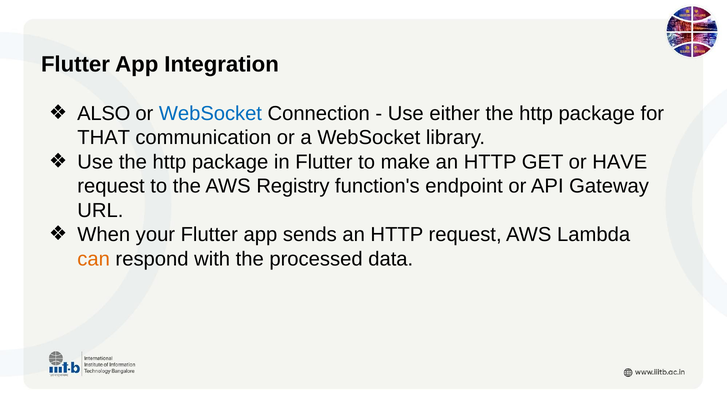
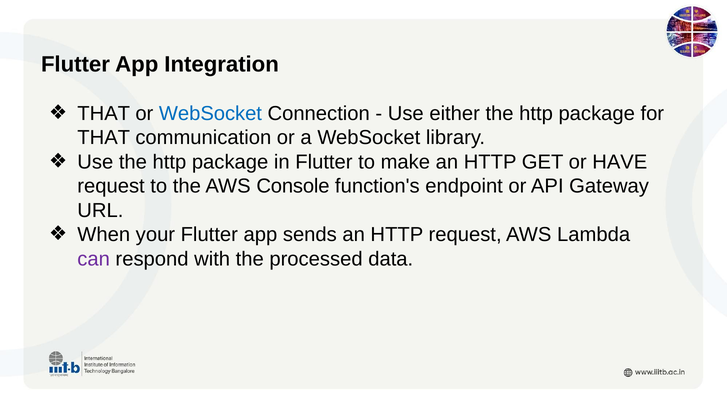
ALSO at (104, 113): ALSO -> THAT
Registry: Registry -> Console
can colour: orange -> purple
